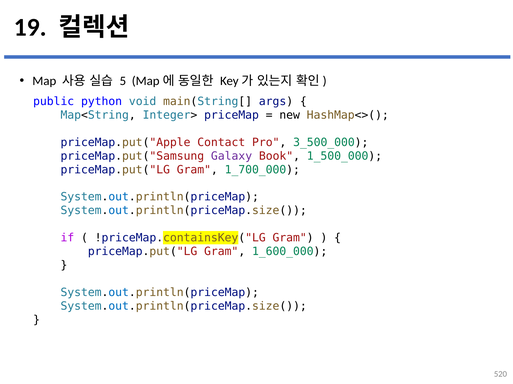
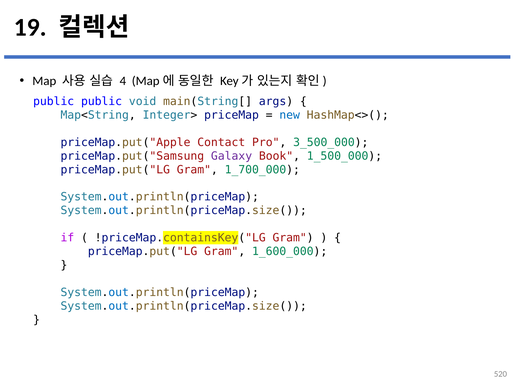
5: 5 -> 4
public python: python -> public
new colour: black -> blue
